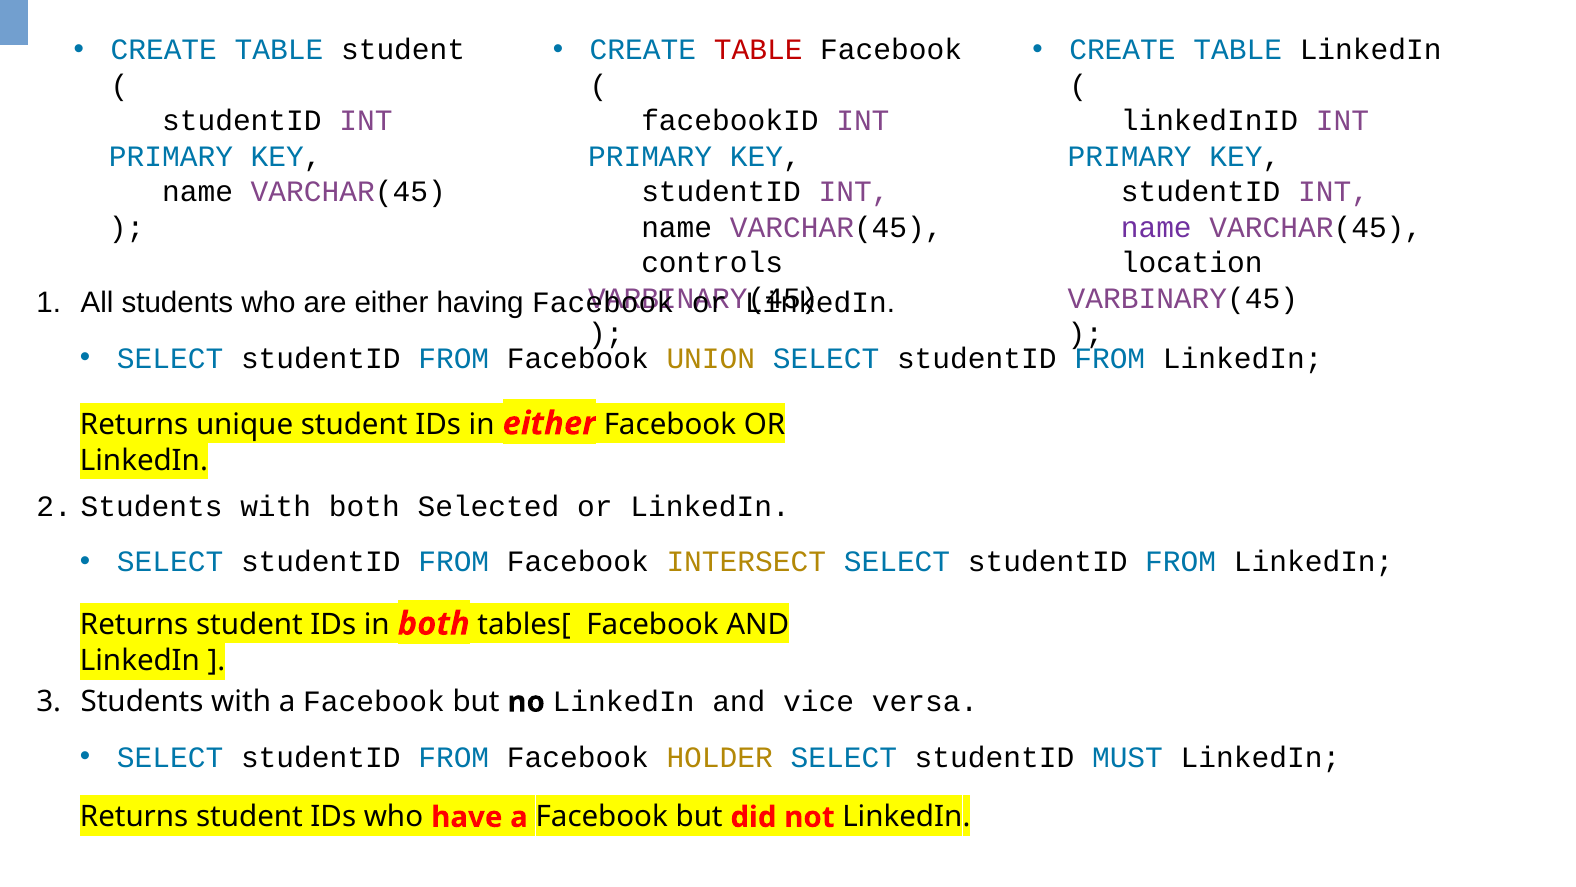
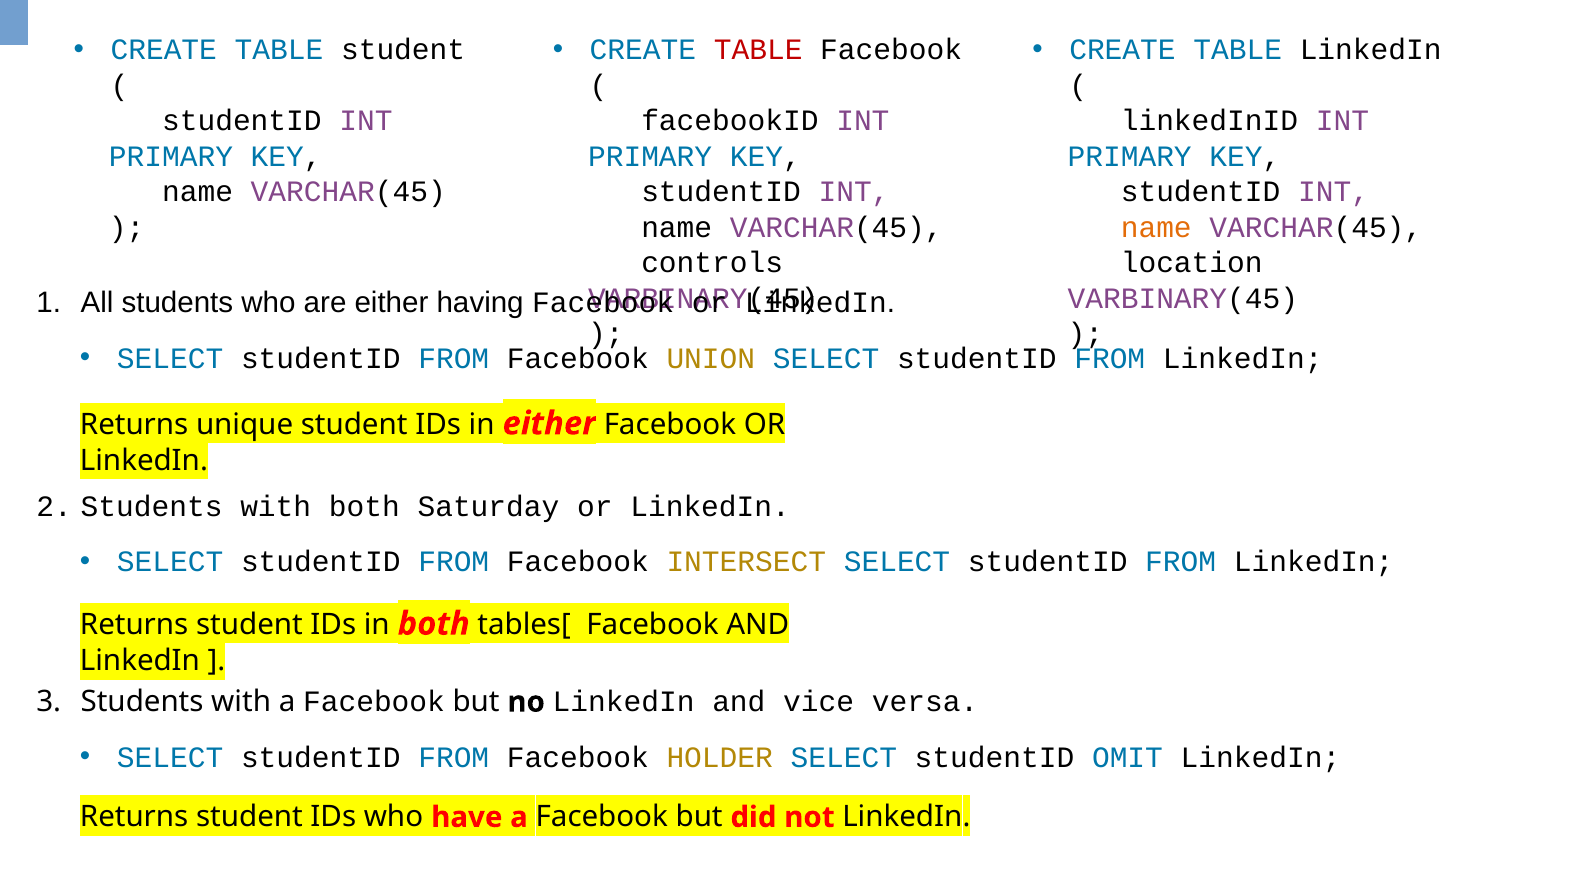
name at (1156, 227) colour: purple -> orange
Selected: Selected -> Saturday
MUST: MUST -> OMIT
